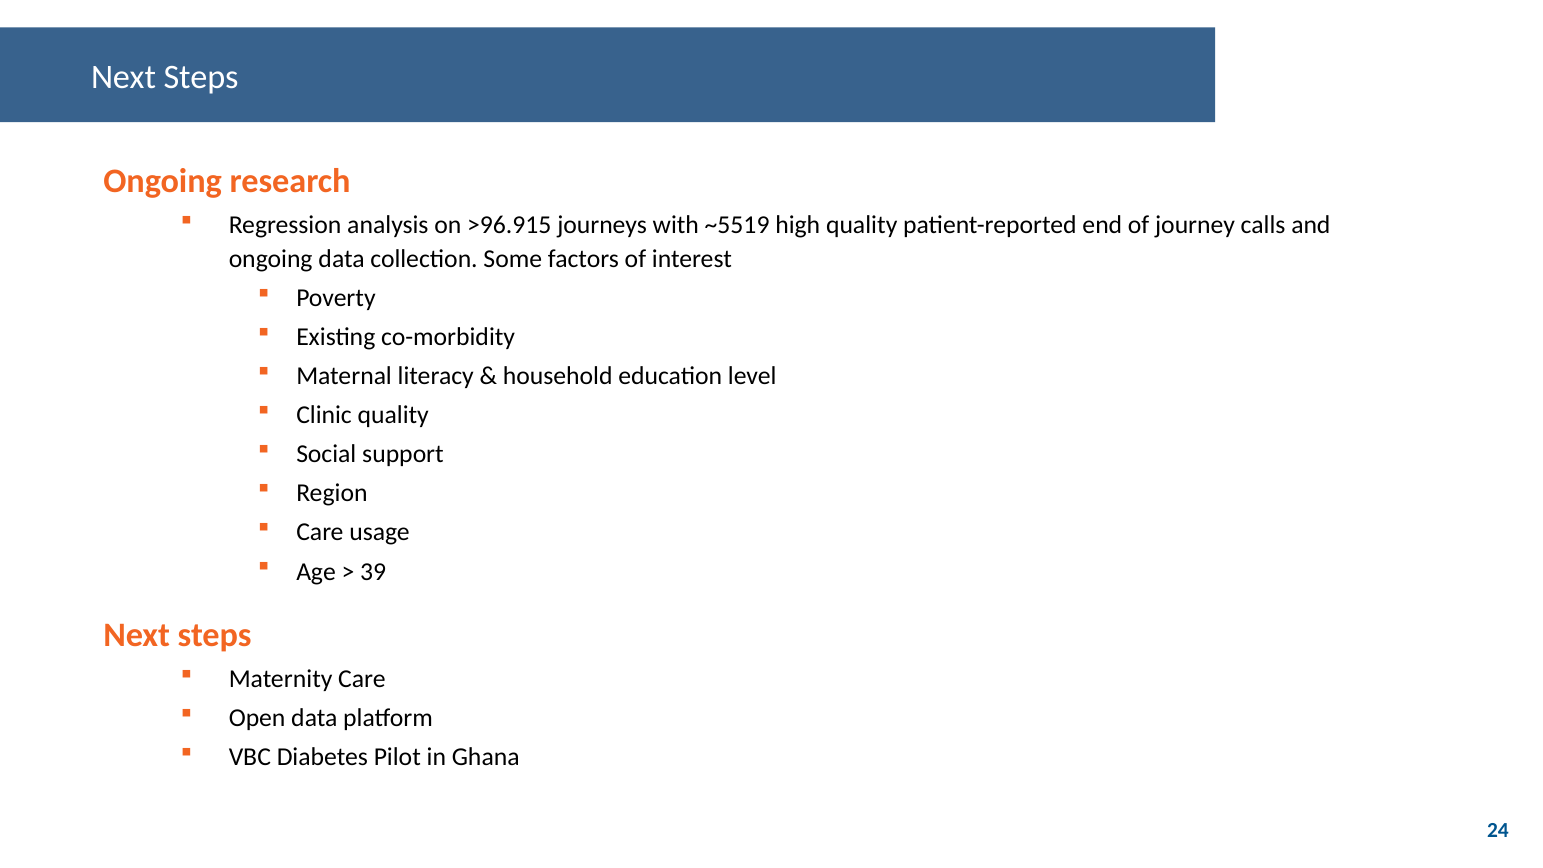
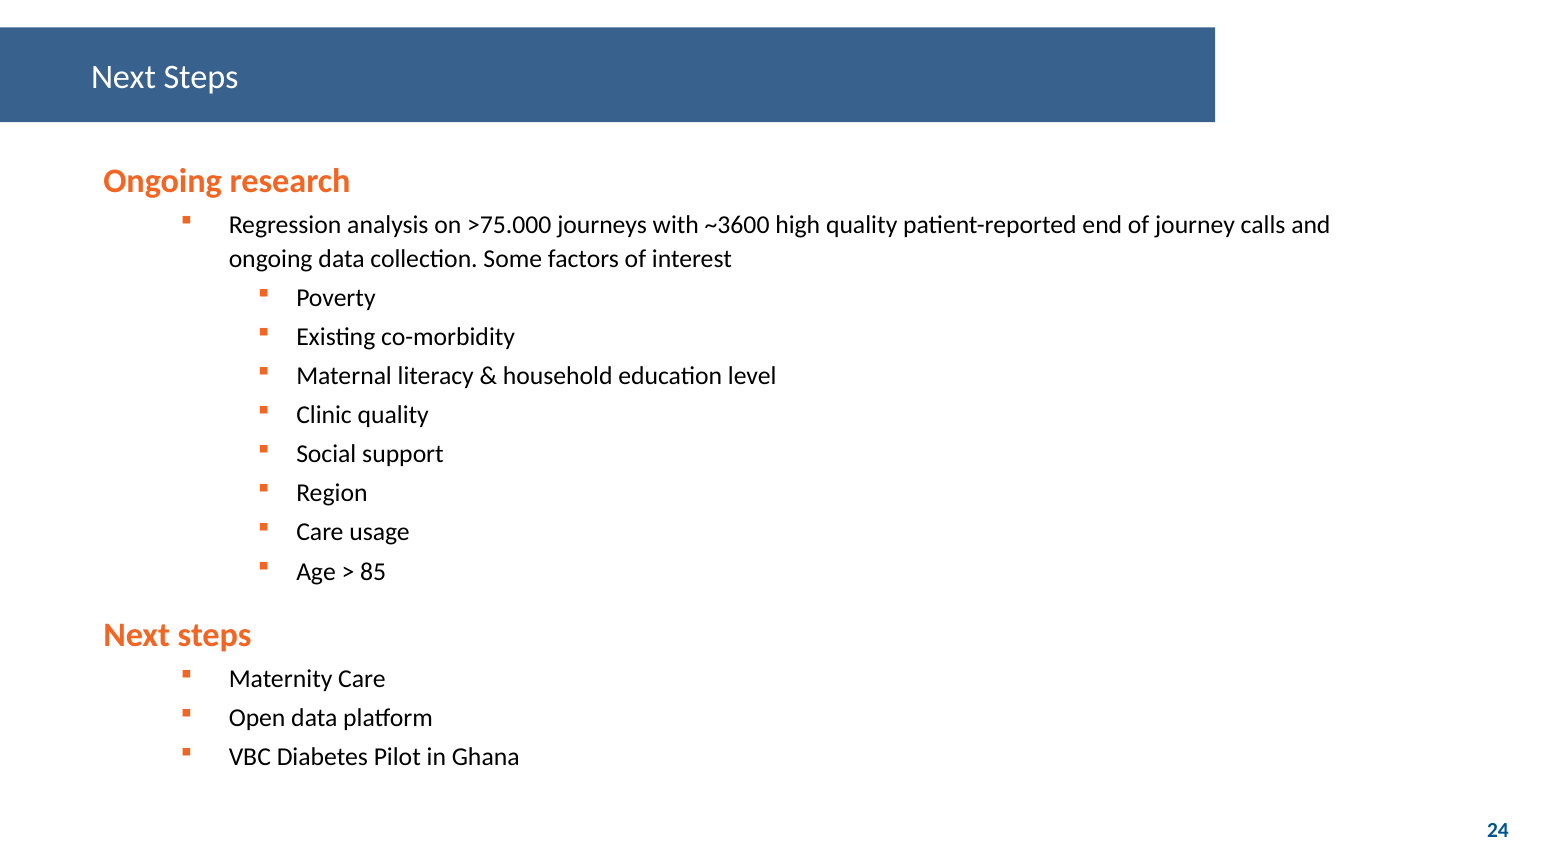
>96.915: >96.915 -> >75.000
~5519: ~5519 -> ~3600
39: 39 -> 85
